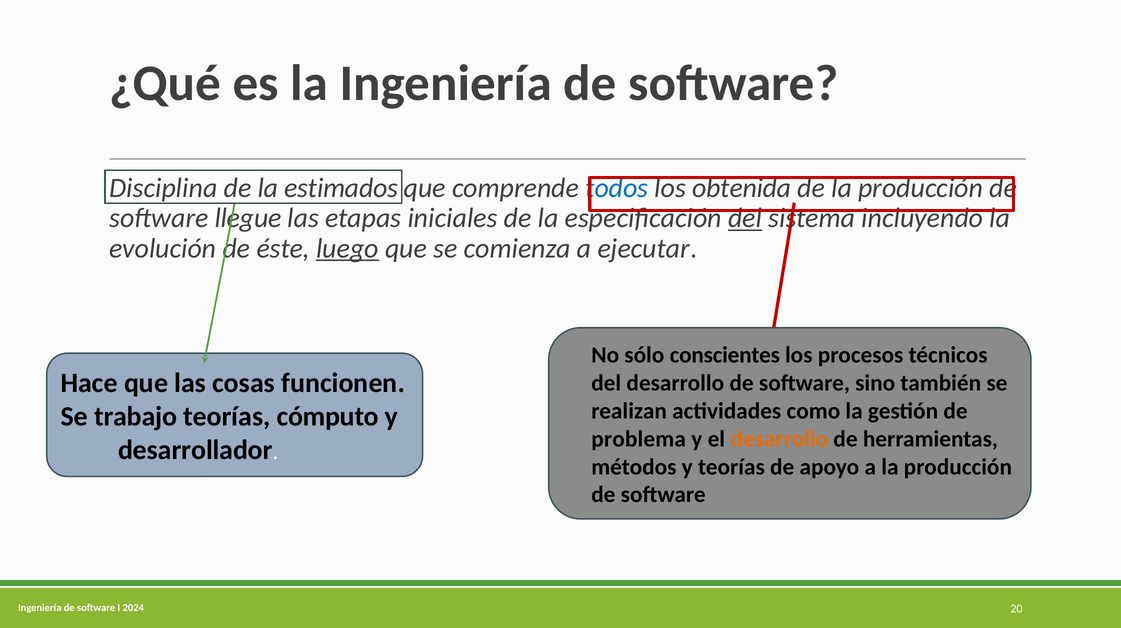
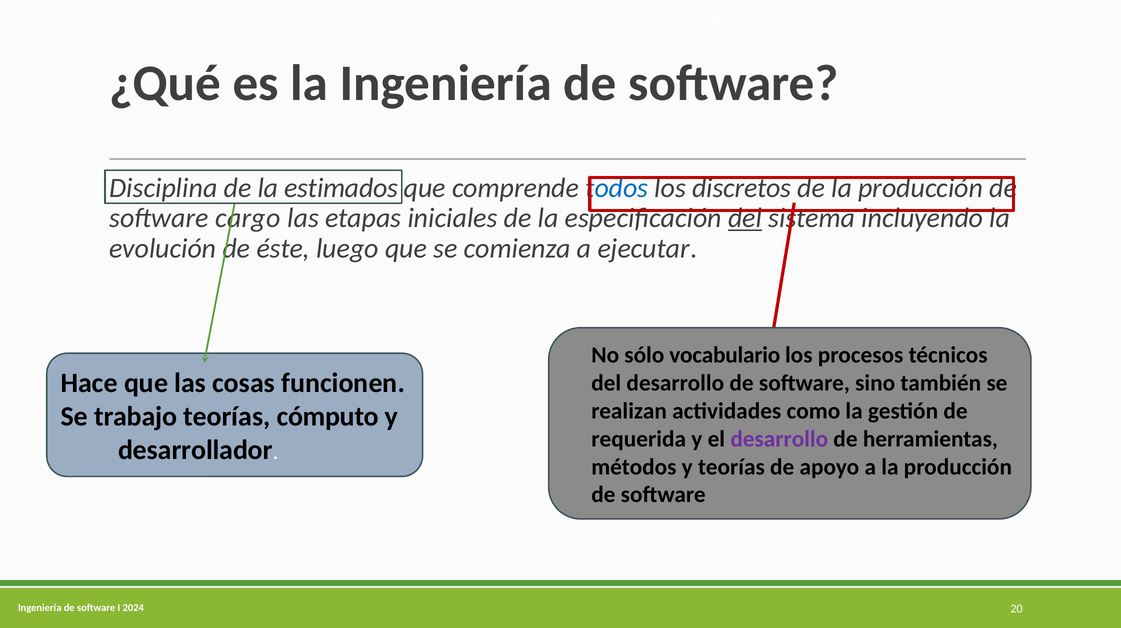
obtenida: obtenida -> discretos
llegue: llegue -> cargo
luego underline: present -> none
conscientes: conscientes -> vocabulario
problema: problema -> requerida
desarrollo at (779, 439) colour: orange -> purple
